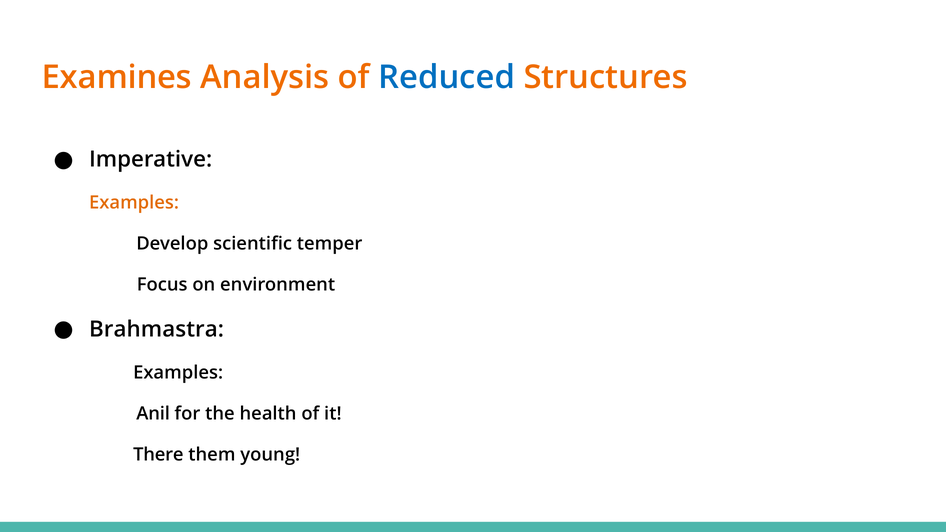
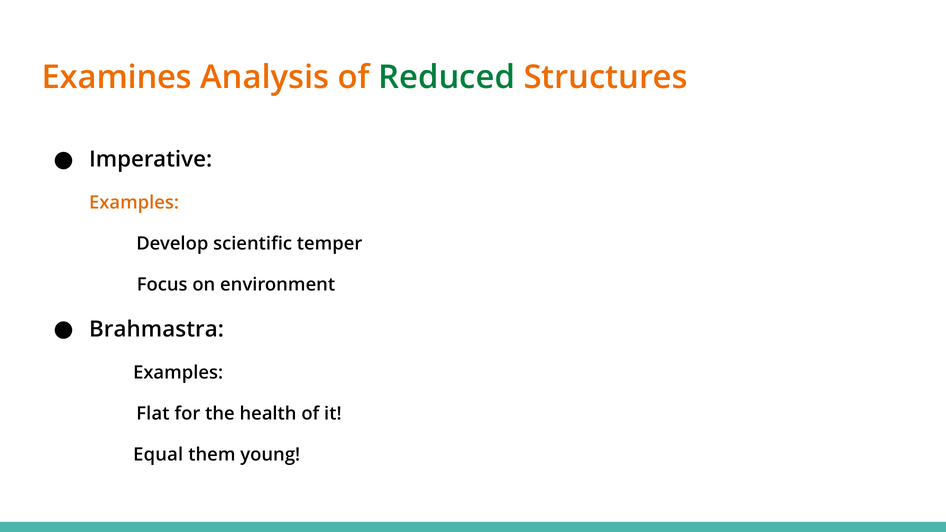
Reduced colour: blue -> green
Anil: Anil -> Flat
There: There -> Equal
